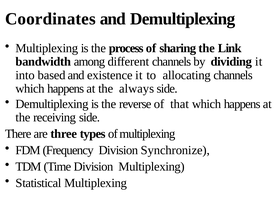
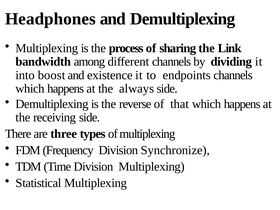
Coordinates: Coordinates -> Headphones
based: based -> boost
allocating: allocating -> endpoints
